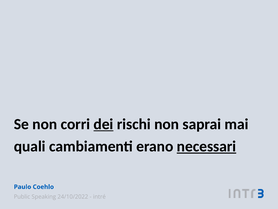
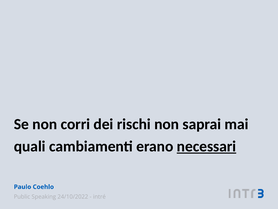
dei underline: present -> none
